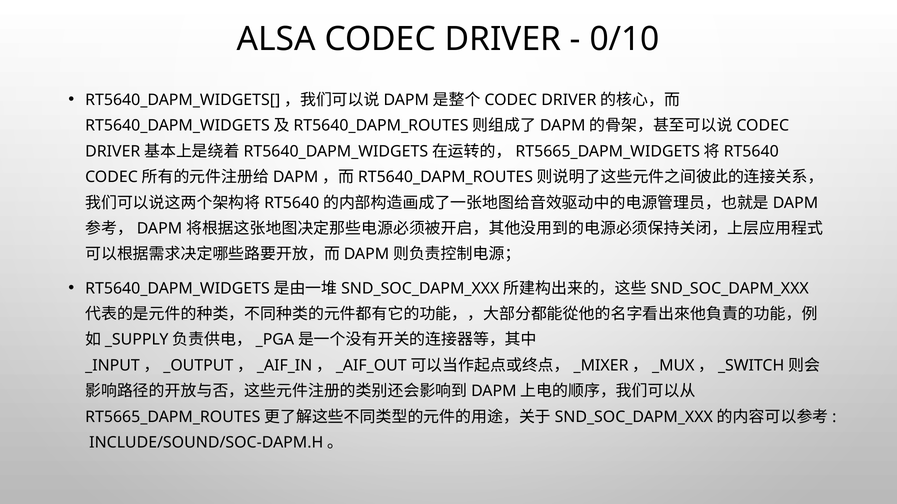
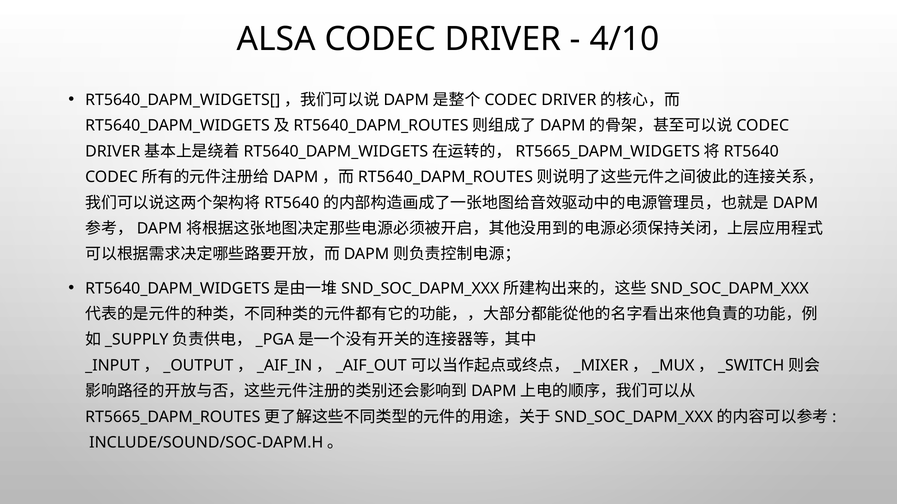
0/10: 0/10 -> 4/10
